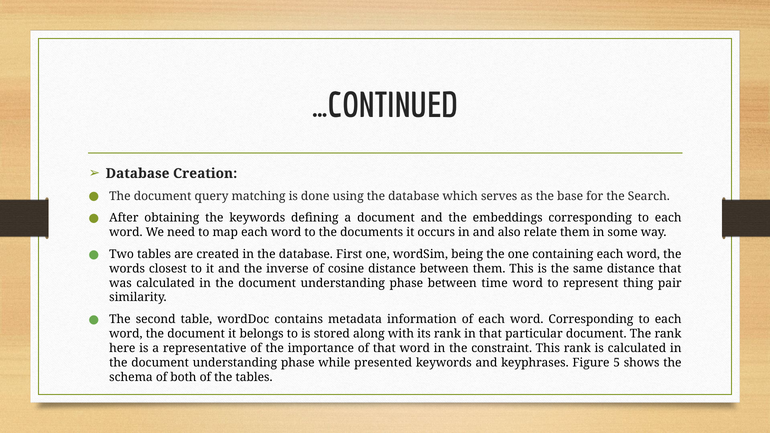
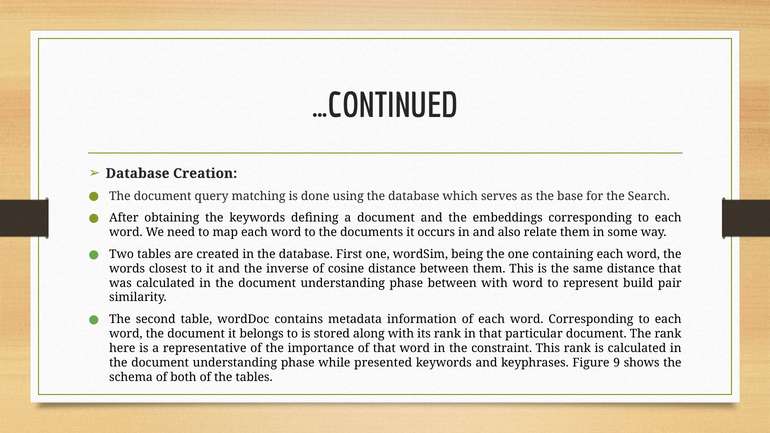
between time: time -> with
thing: thing -> build
5: 5 -> 9
